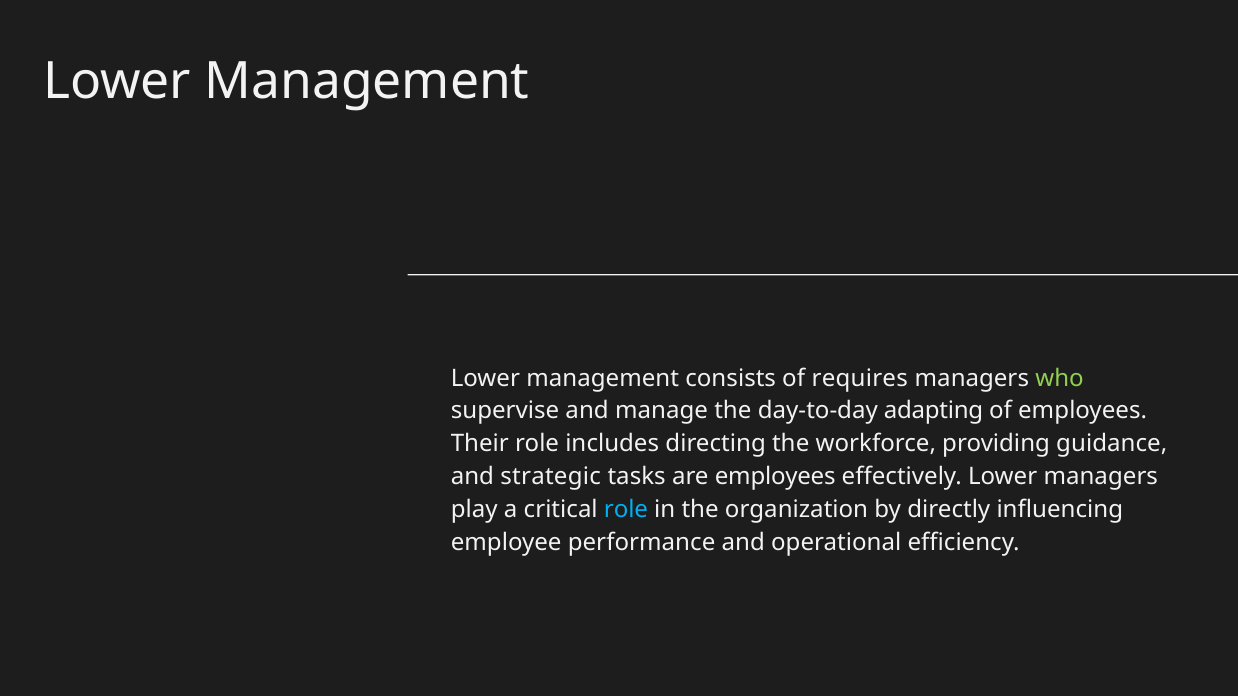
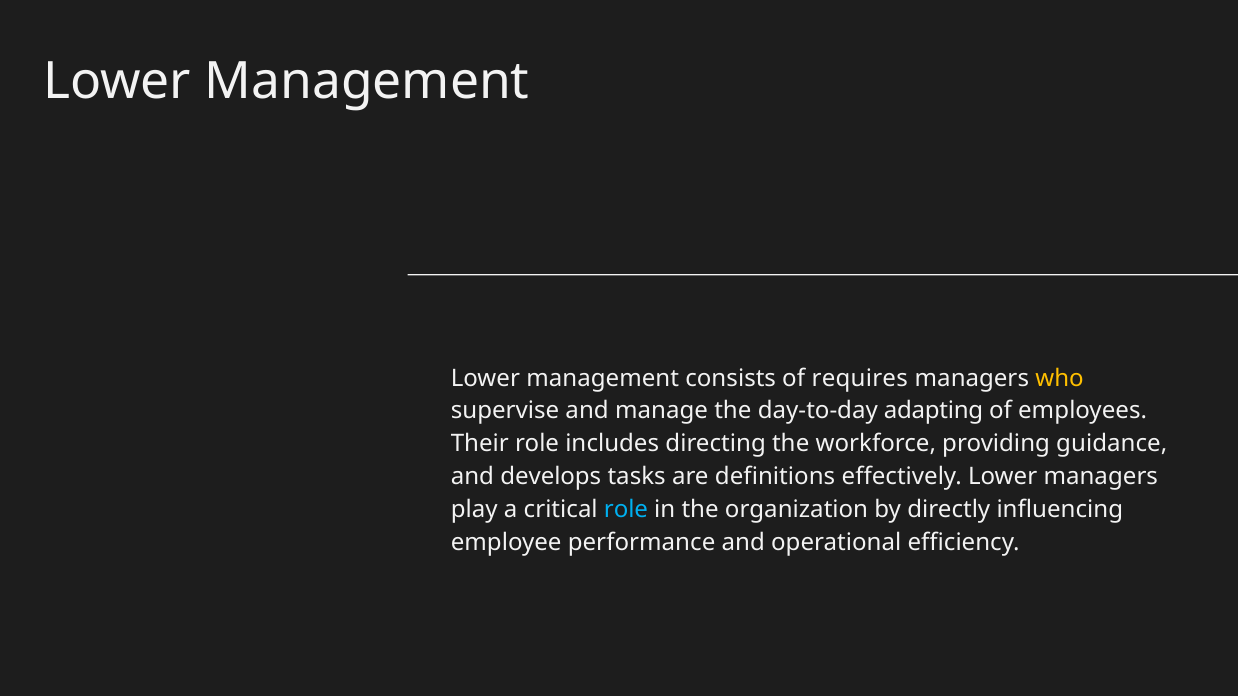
who colour: light green -> yellow
strategic: strategic -> develops
are employees: employees -> definitions
